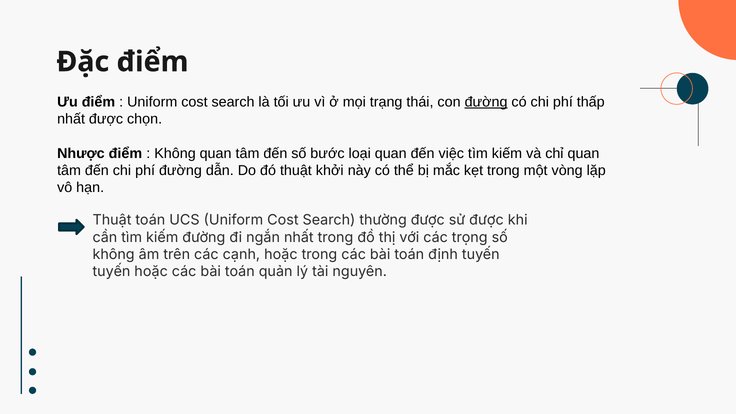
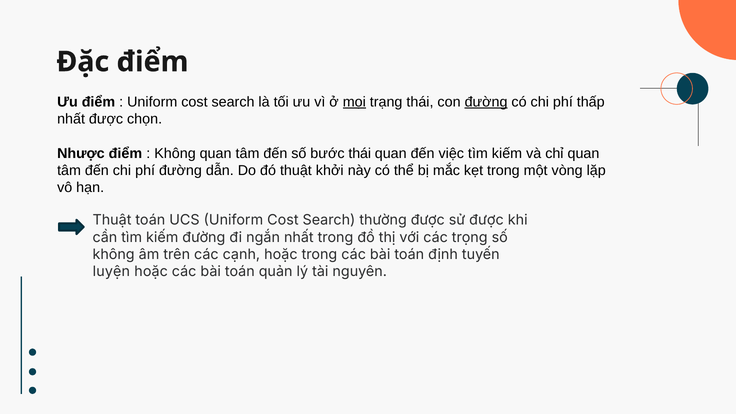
mọi underline: none -> present
bước loại: loại -> thái
tuyến at (111, 272): tuyến -> luyện
